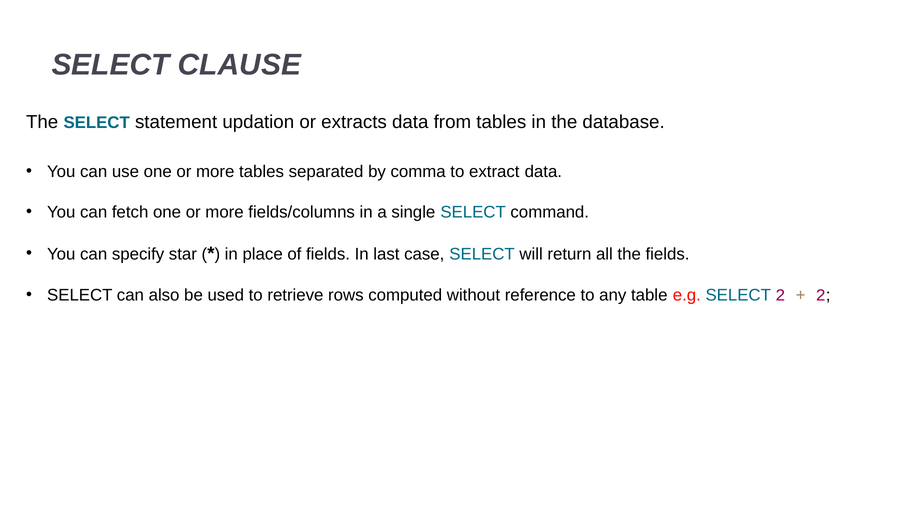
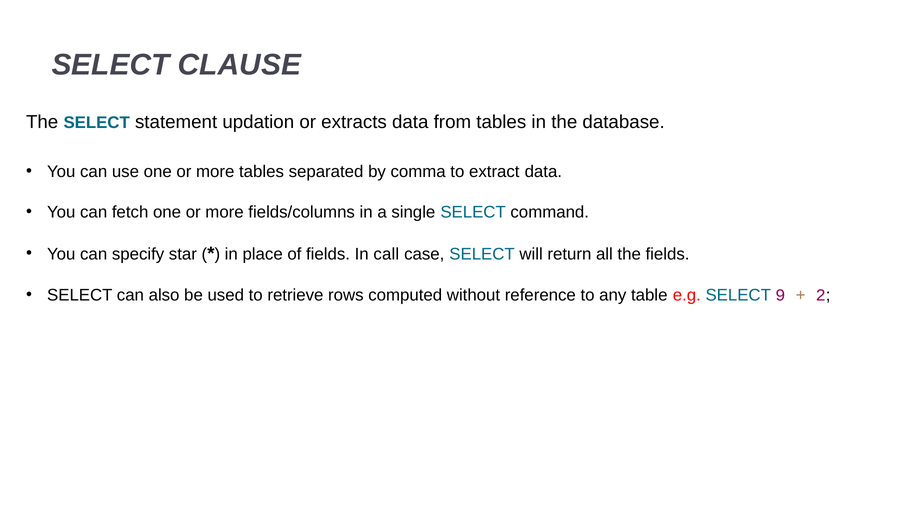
last: last -> call
SELECT 2: 2 -> 9
